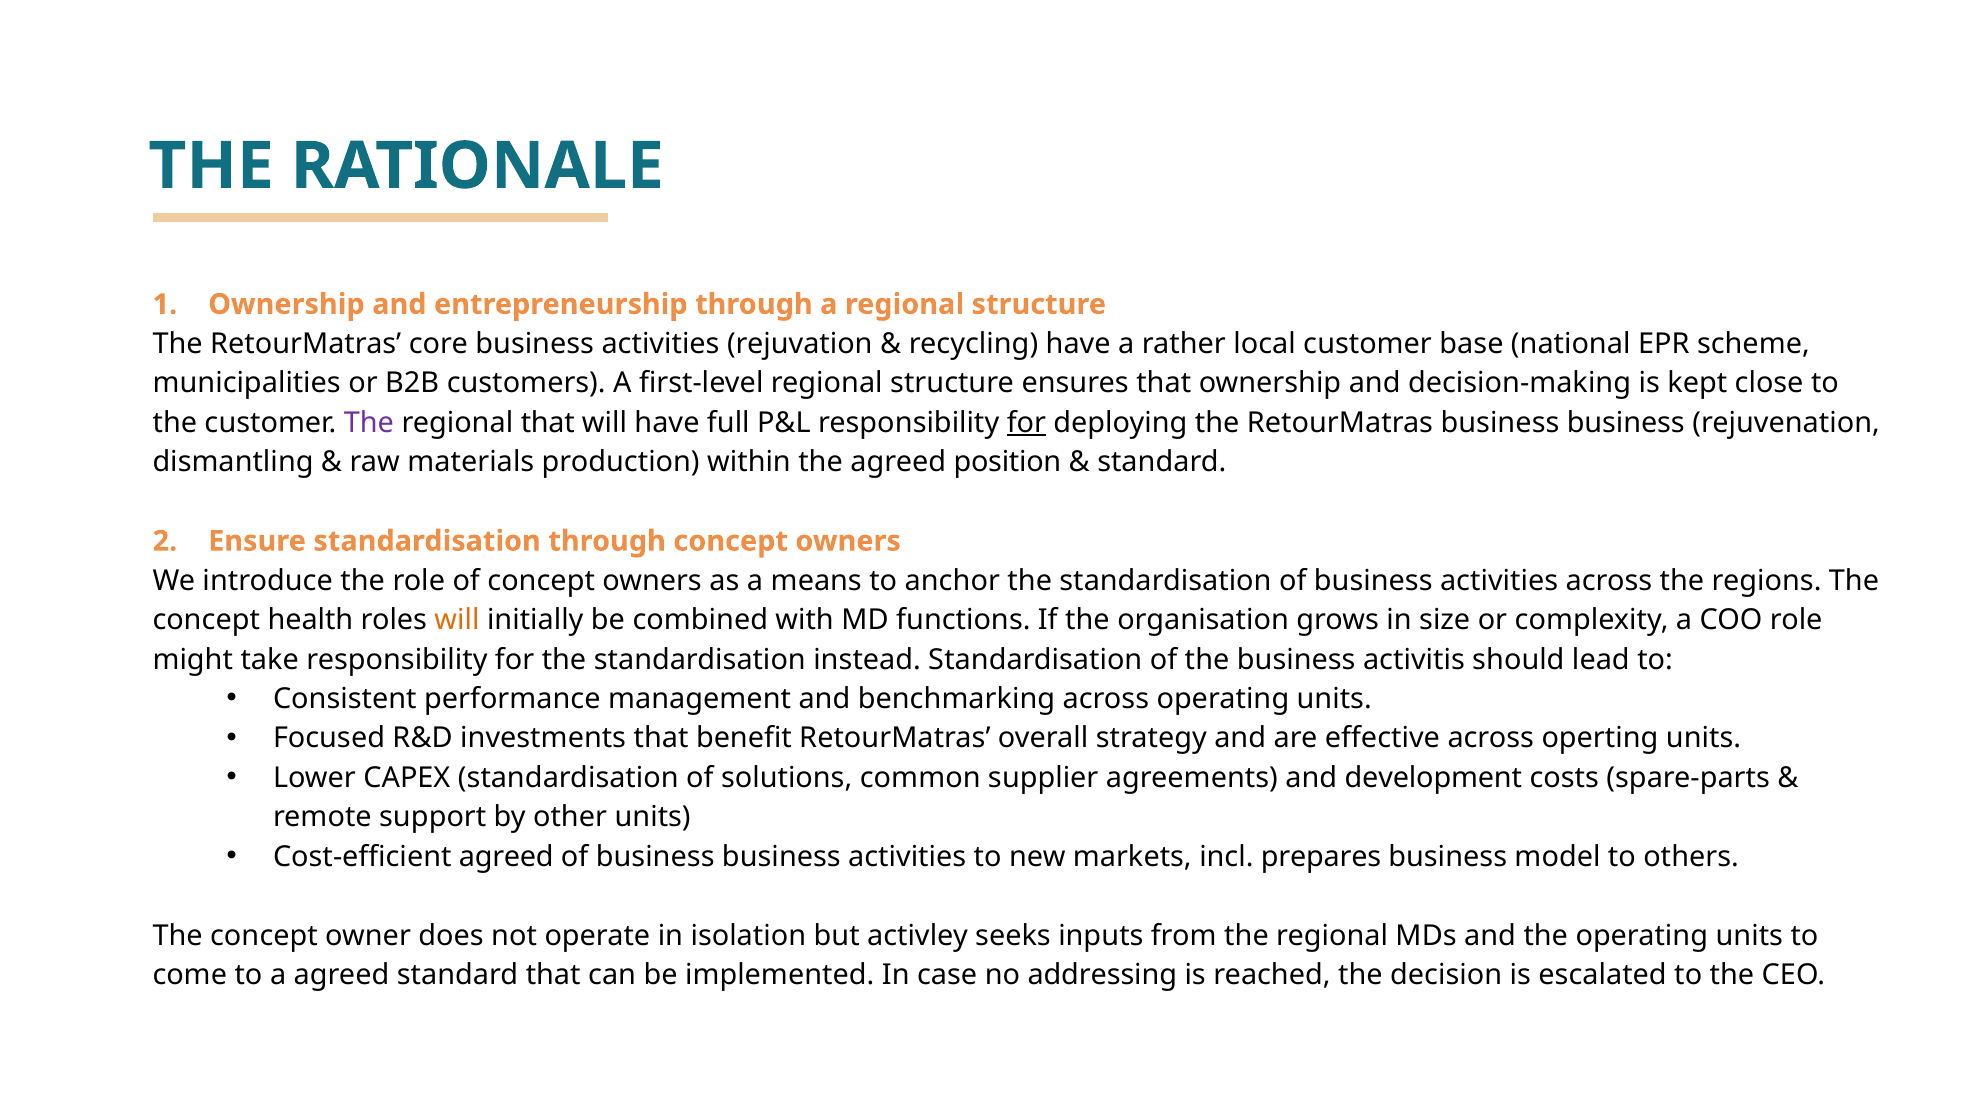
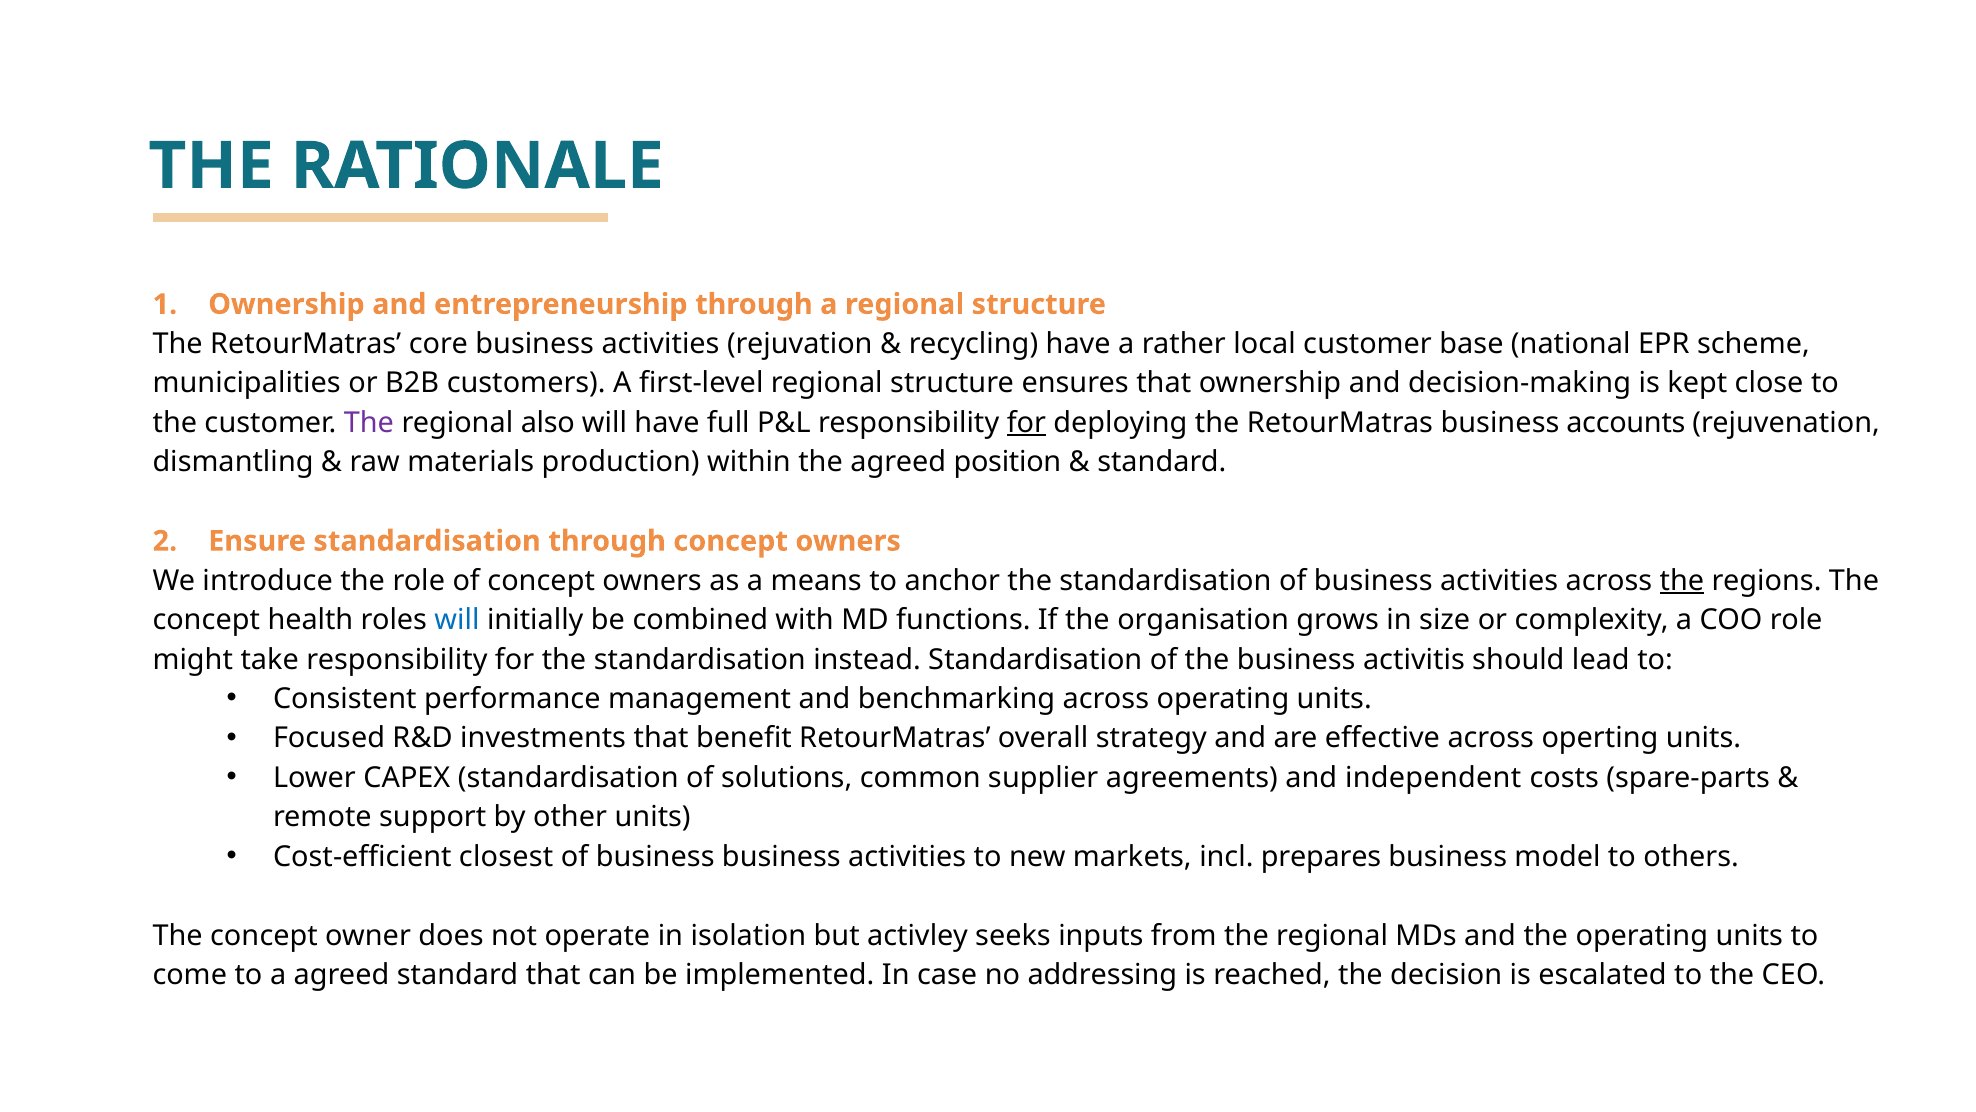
regional that: that -> also
RetourMatras business business: business -> accounts
the at (1682, 580) underline: none -> present
will at (457, 620) colour: orange -> blue
development: development -> independent
Cost-efficient agreed: agreed -> closest
